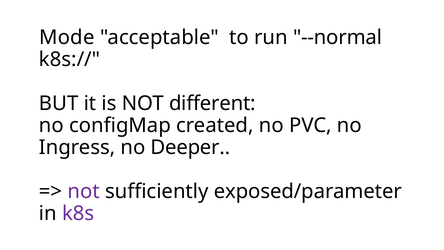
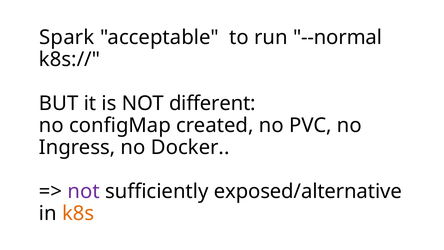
Mode: Mode -> Spark
Deeper: Deeper -> Docker
exposed/parameter: exposed/parameter -> exposed/alternative
k8s colour: purple -> orange
